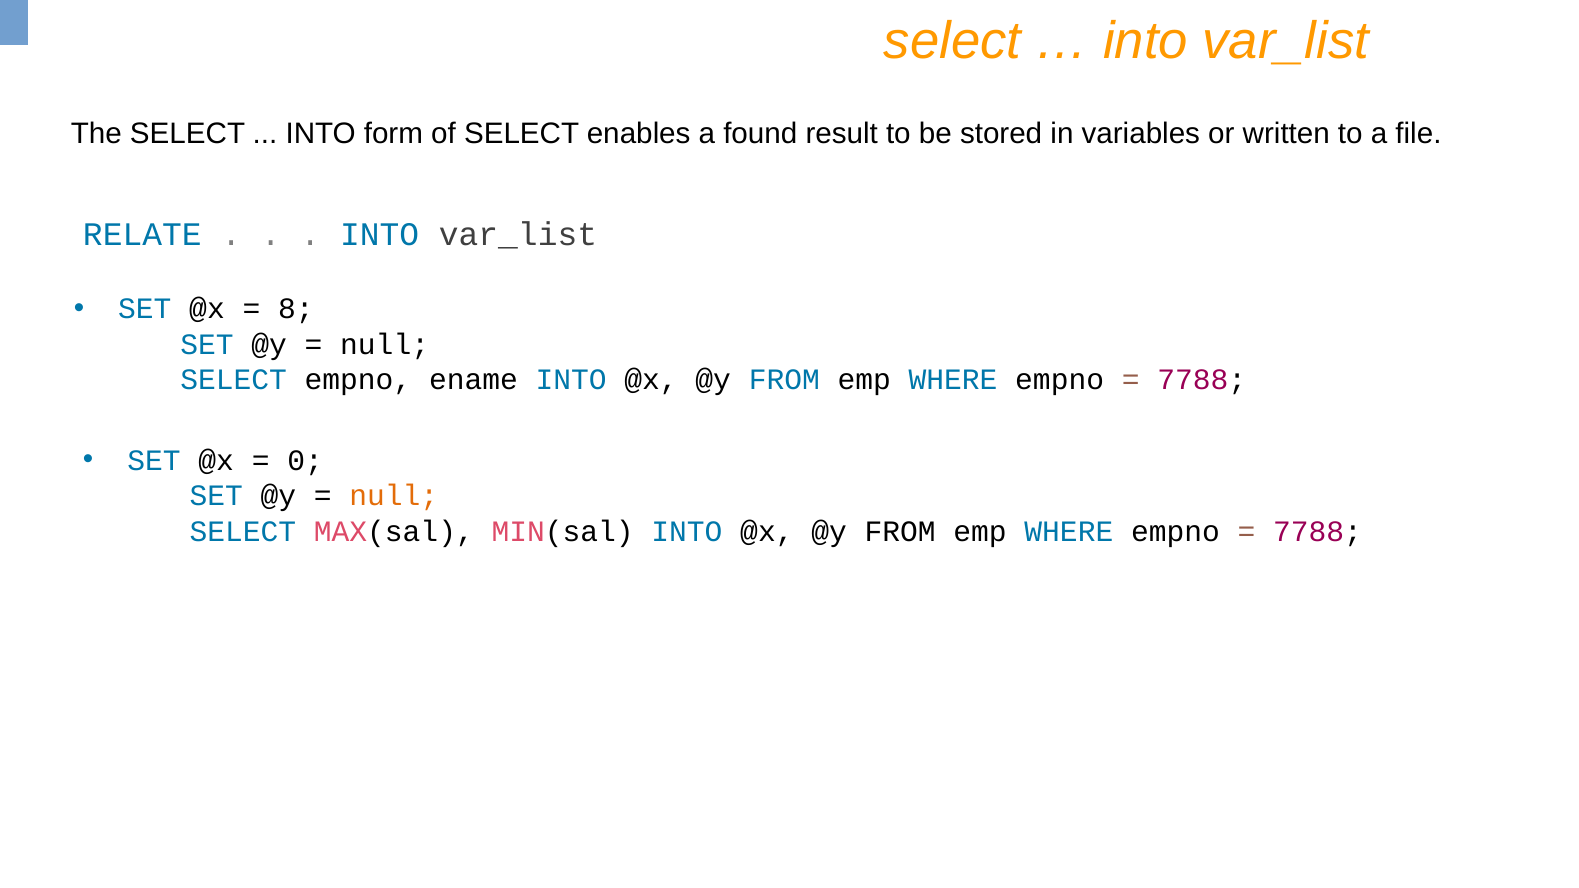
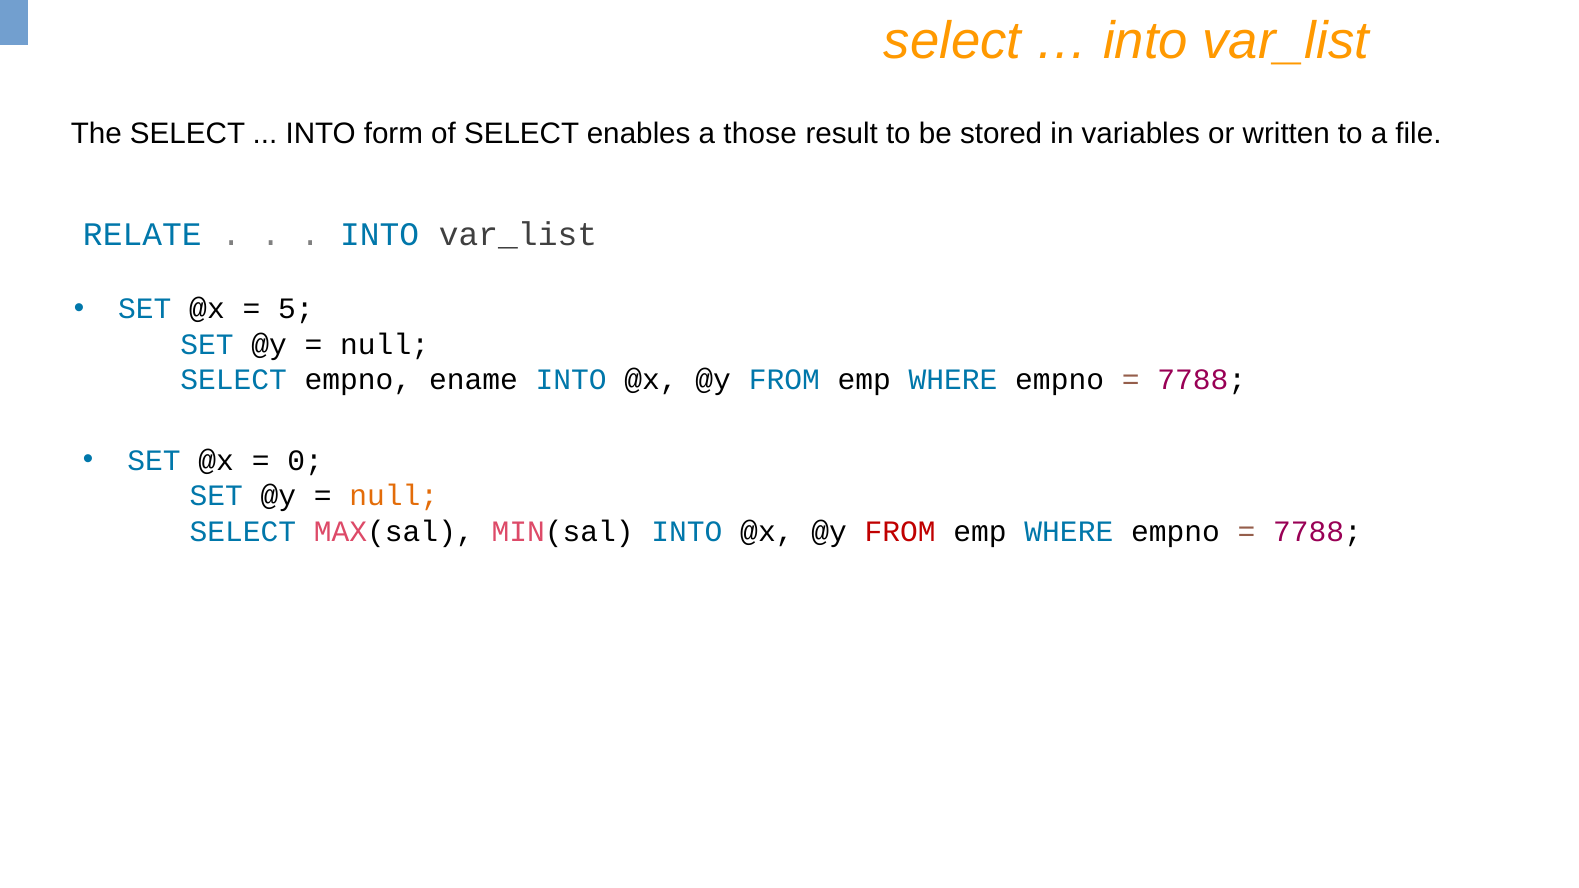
found: found -> those
8: 8 -> 5
FROM at (900, 532) colour: black -> red
